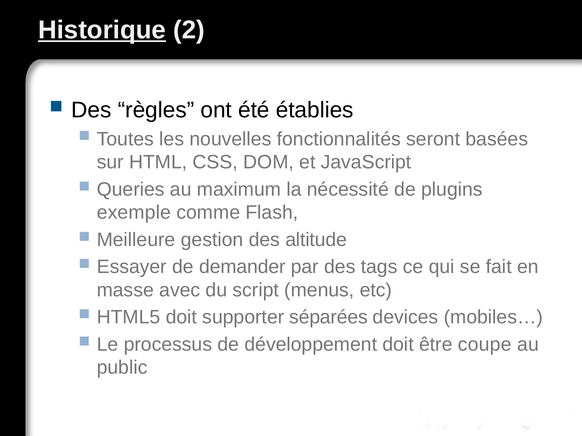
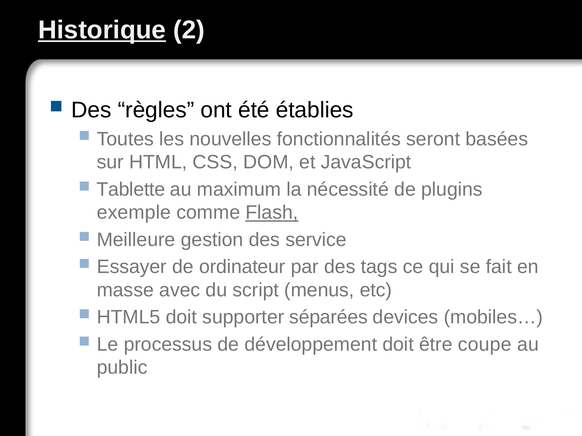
Queries: Queries -> Tablette
Flash underline: none -> present
altitude: altitude -> service
demander: demander -> ordinateur
